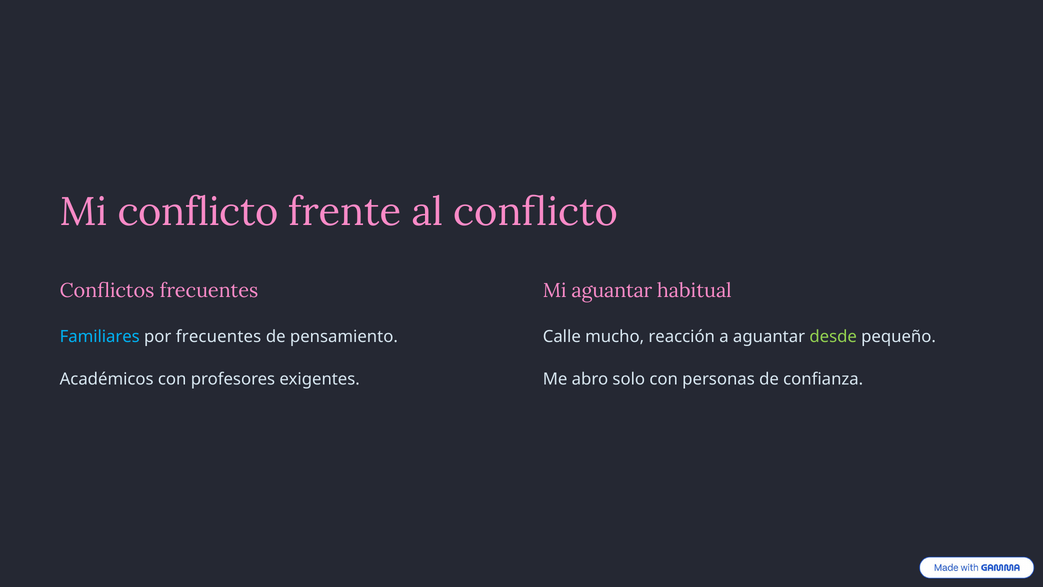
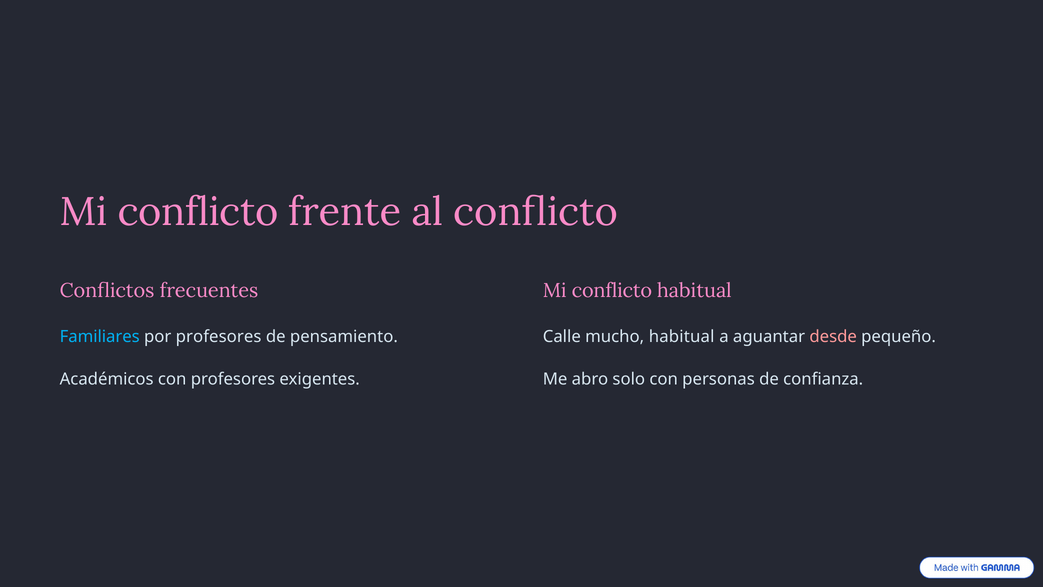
aguantar at (612, 290): aguantar -> conflicto
por frecuentes: frecuentes -> profesores
mucho reacción: reacción -> habitual
desde colour: light green -> pink
